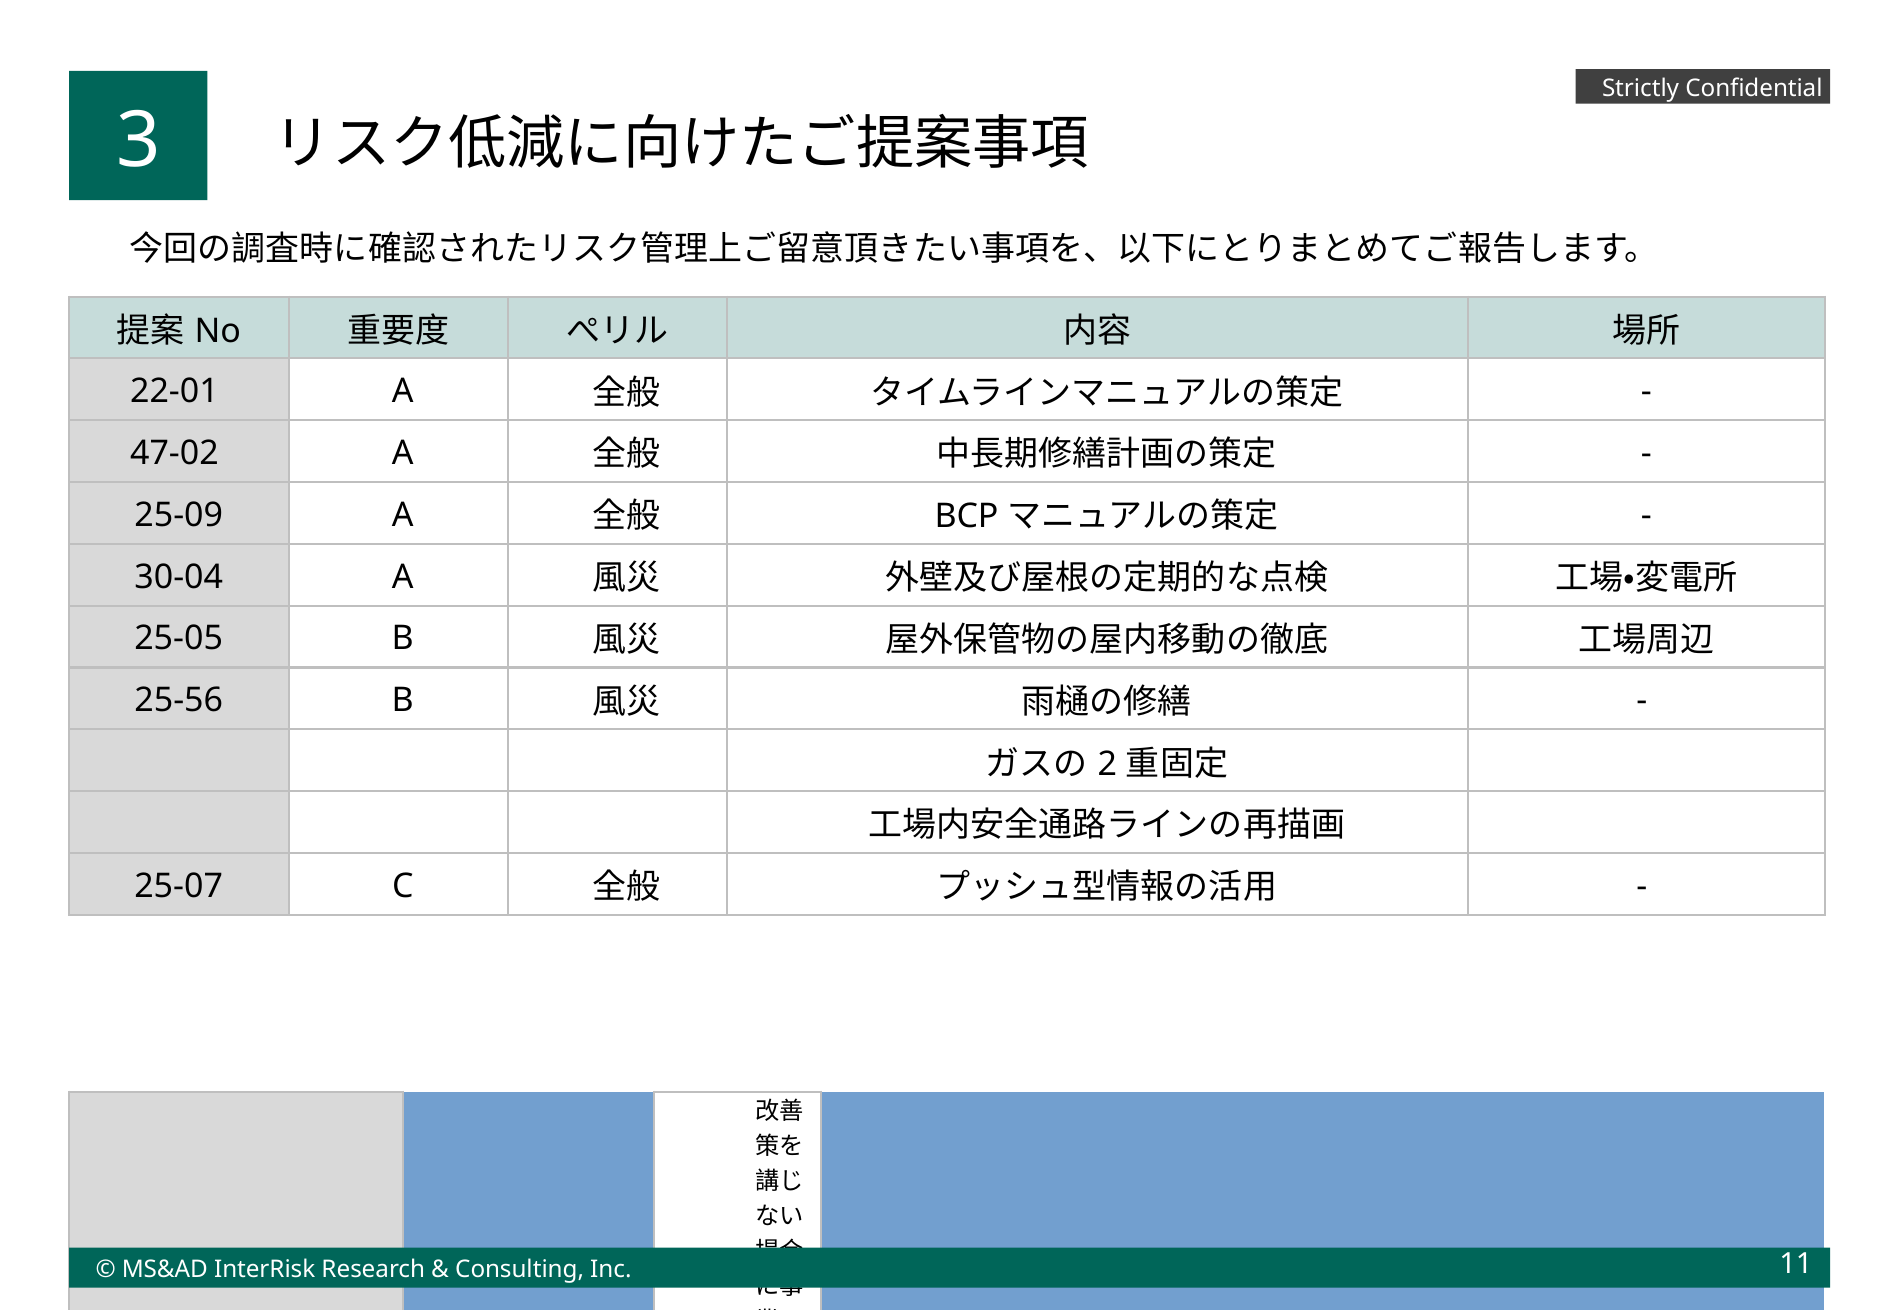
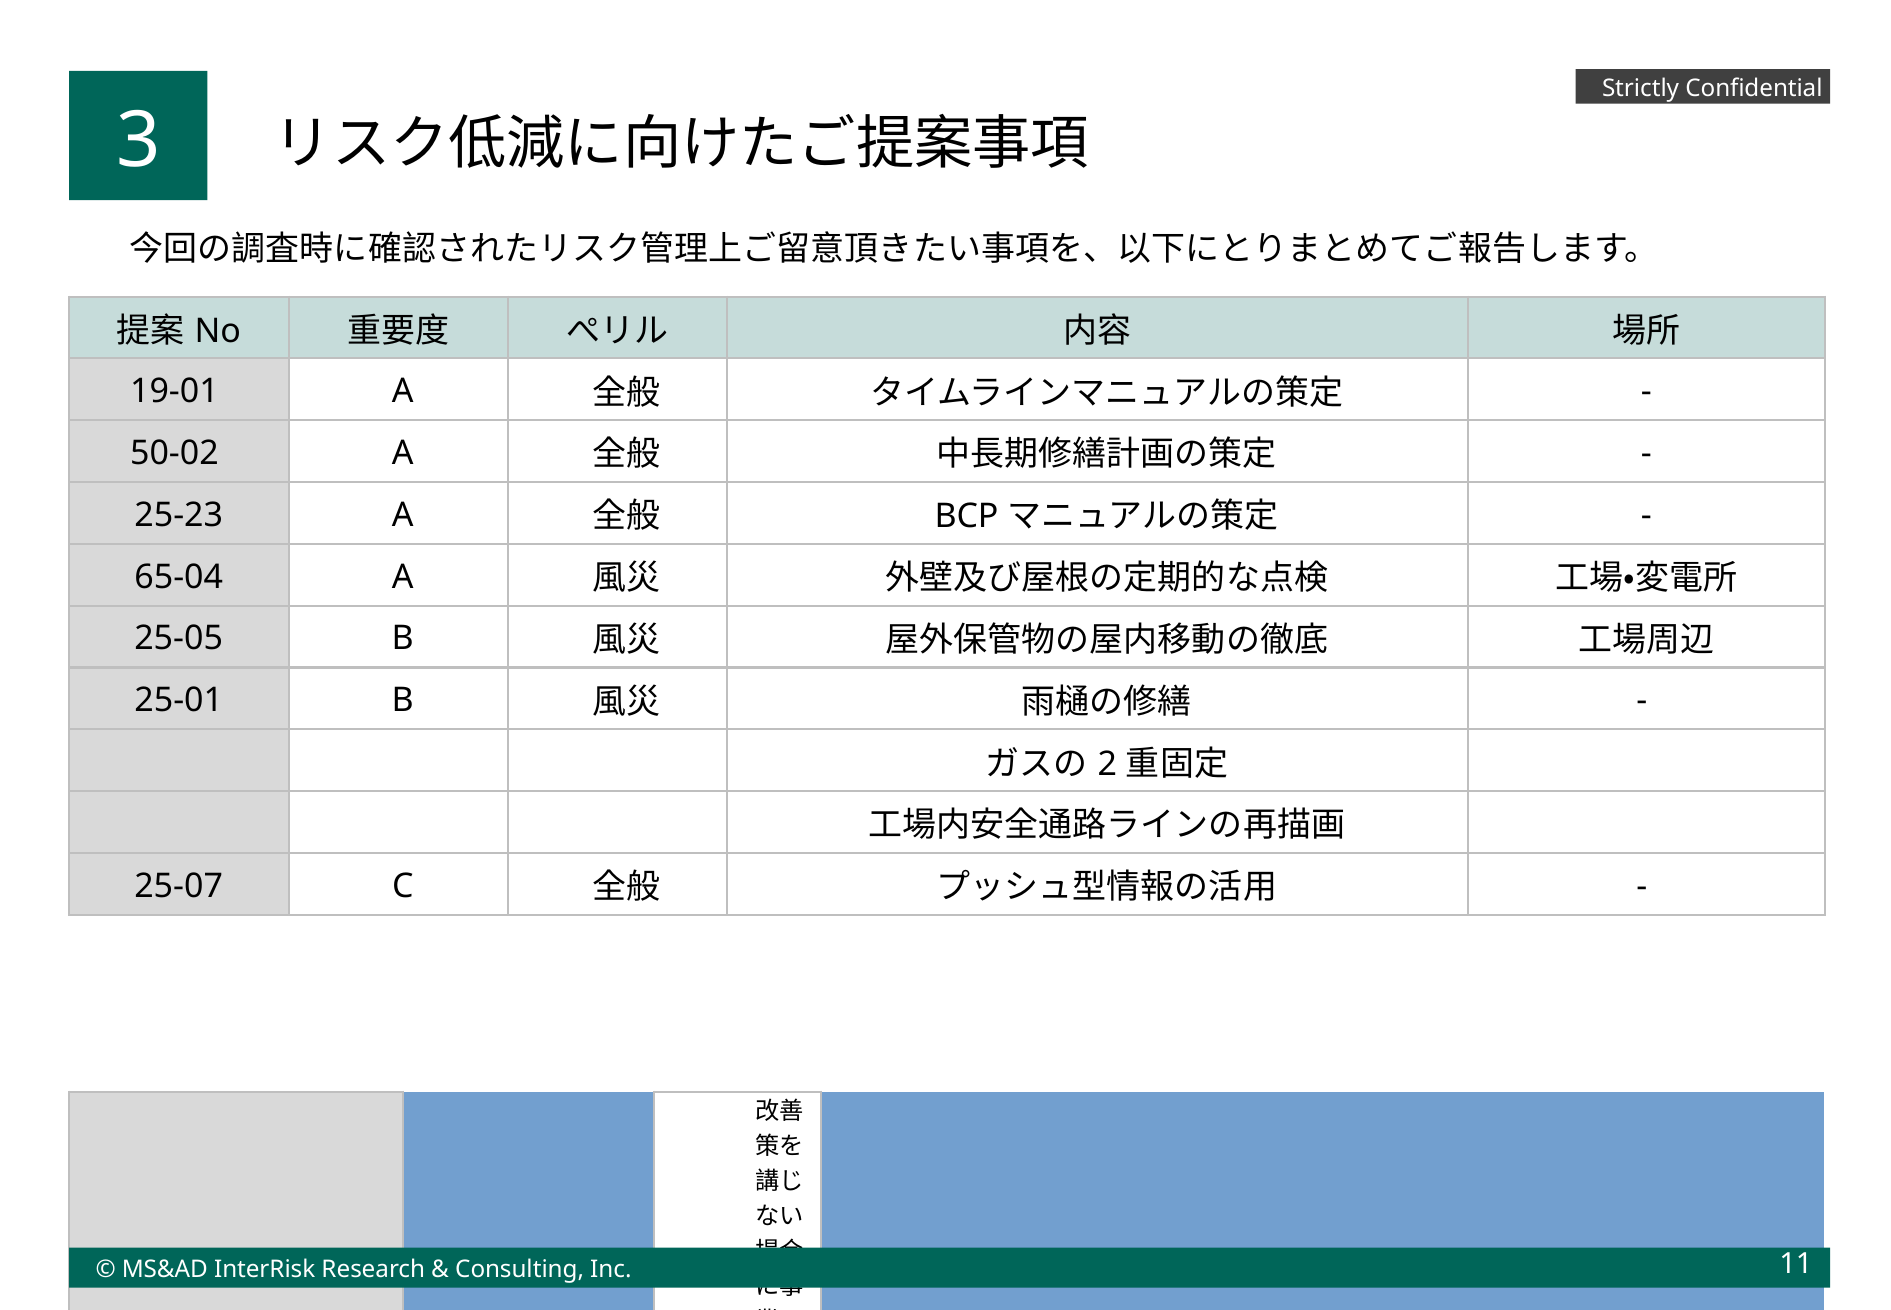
22-01: 22-01 -> 19-01
47-02: 47-02 -> 50-02
25-09: 25-09 -> 25-23
30-04: 30-04 -> 65-04
25-56: 25-56 -> 25-01
